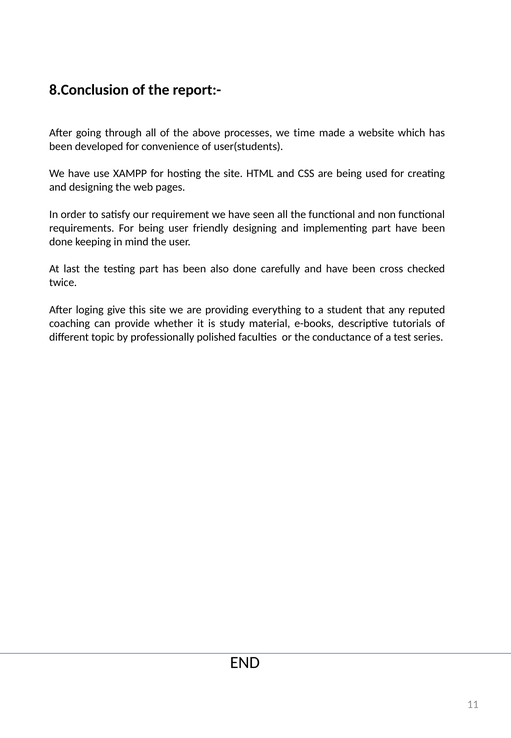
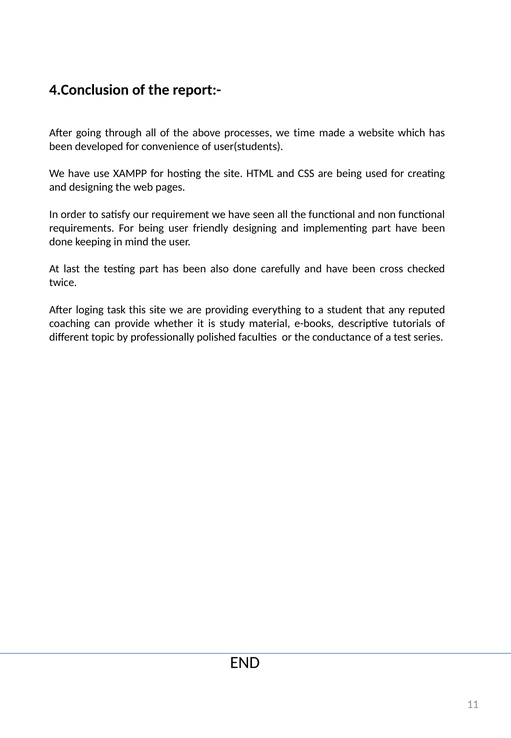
8.Conclusion: 8.Conclusion -> 4.Conclusion
give: give -> task
